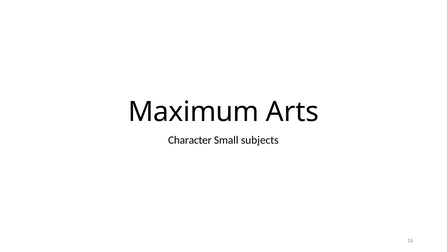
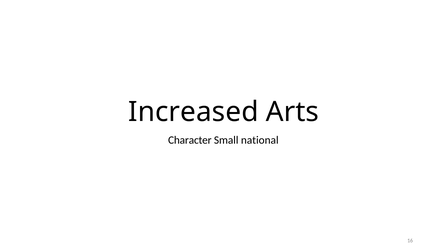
Maximum: Maximum -> Increased
subjects: subjects -> national
